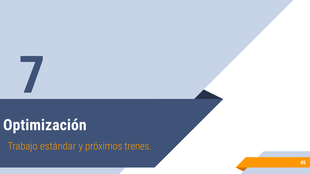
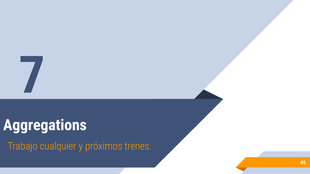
Optimización: Optimización -> Aggregations
estándar: estándar -> cualquier
